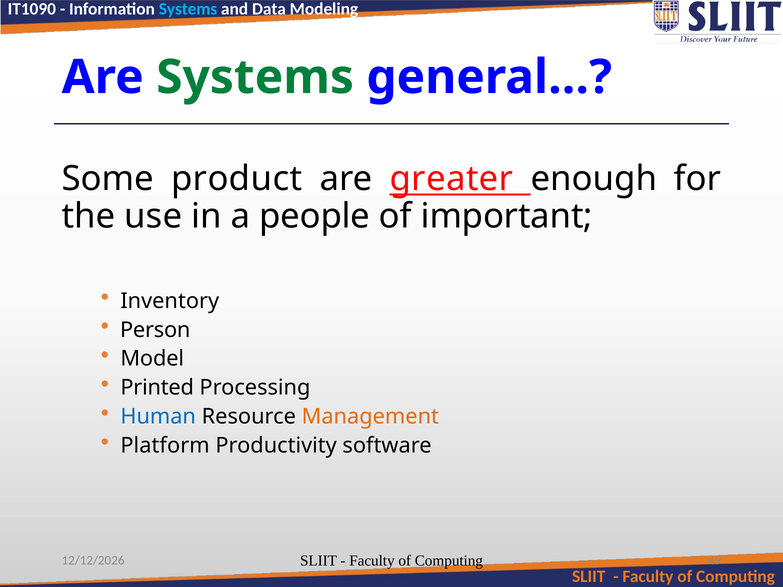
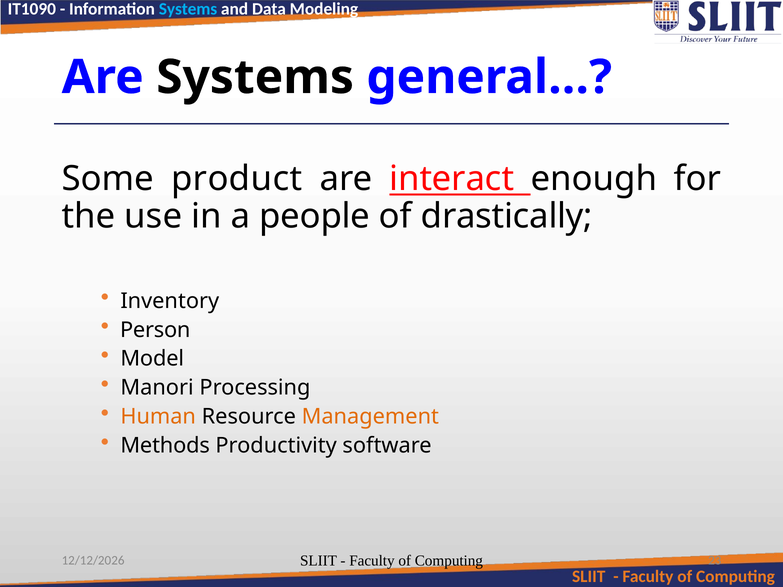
Systems at (255, 77) colour: green -> black
greater: greater -> interact
important: important -> drastically
Printed: Printed -> Manori
Human colour: blue -> orange
Platform: Platform -> Methods
49: 49 -> 23
